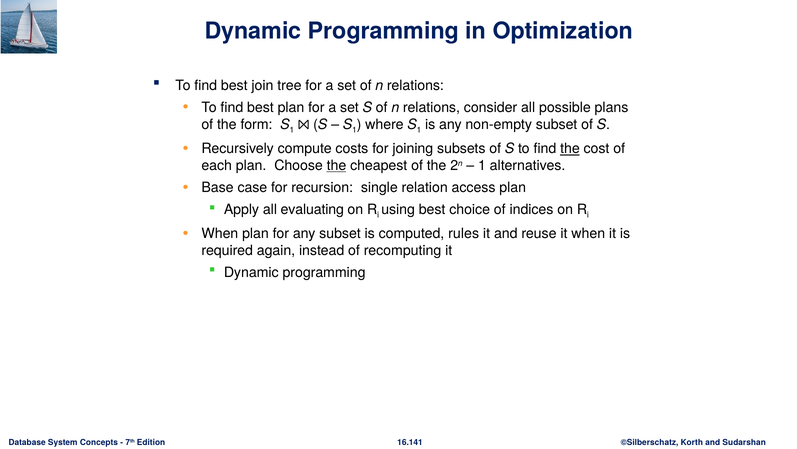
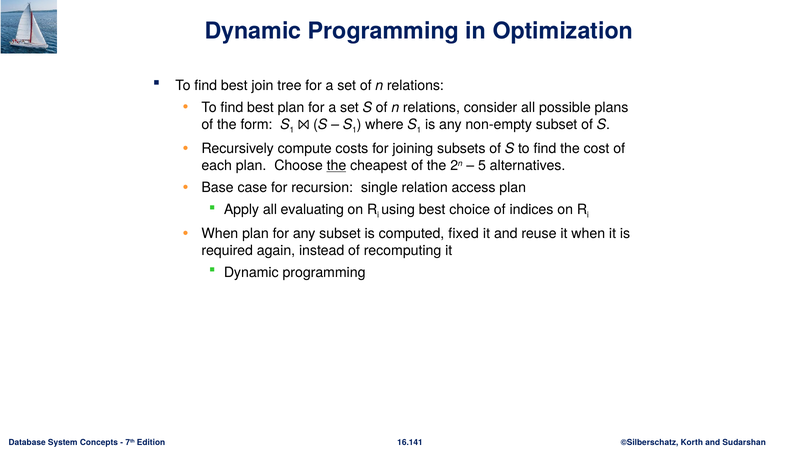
the at (570, 149) underline: present -> none
1 at (482, 165): 1 -> 5
rules: rules -> fixed
